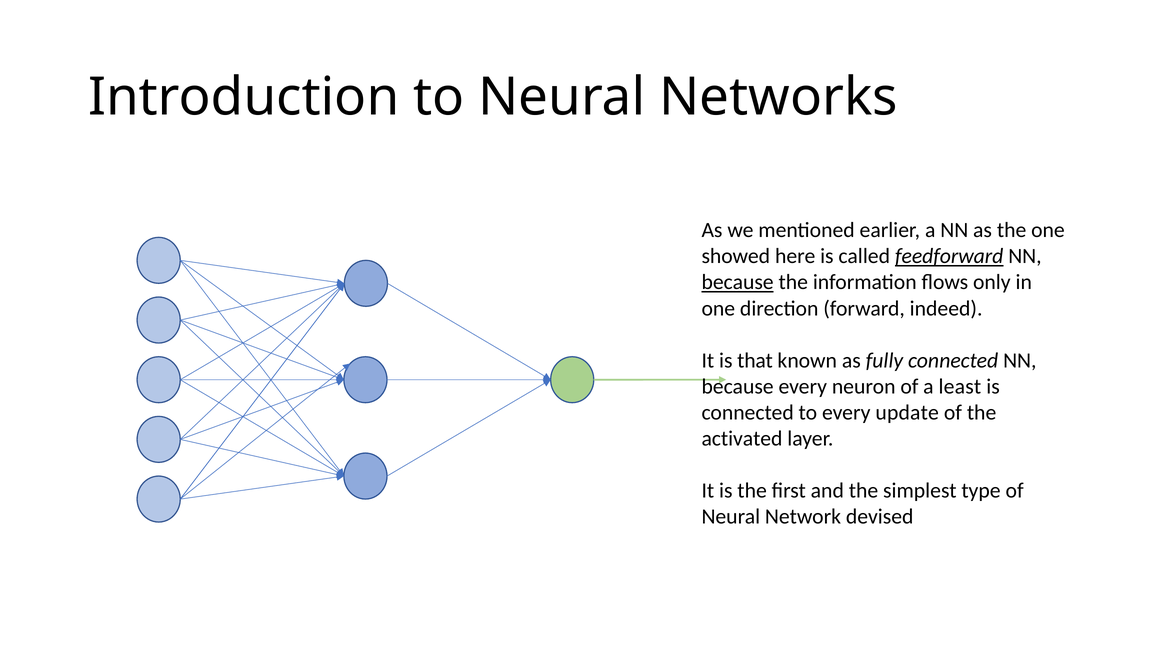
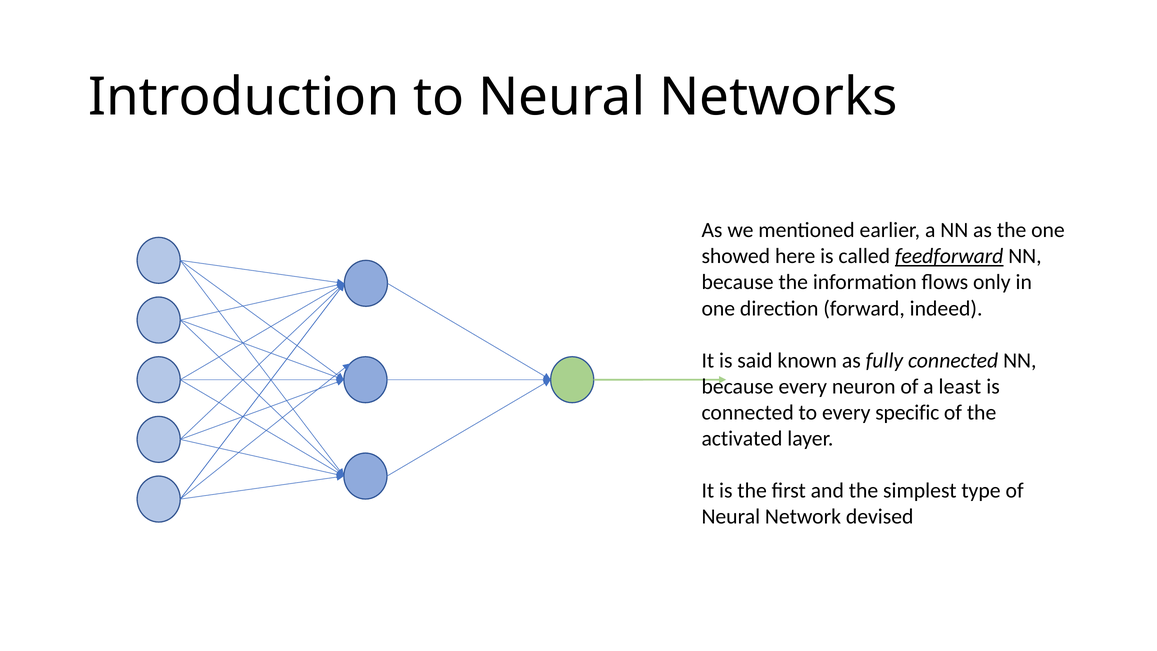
because at (738, 282) underline: present -> none
that: that -> said
update: update -> specific
